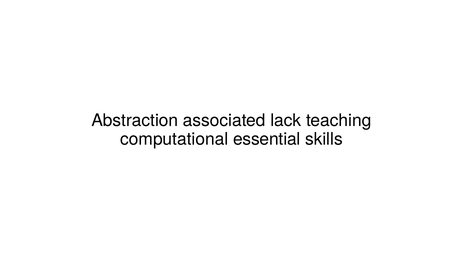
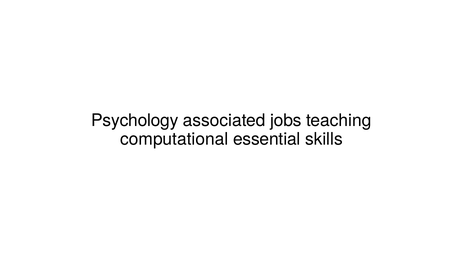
Abstraction: Abstraction -> Psychology
lack: lack -> jobs
